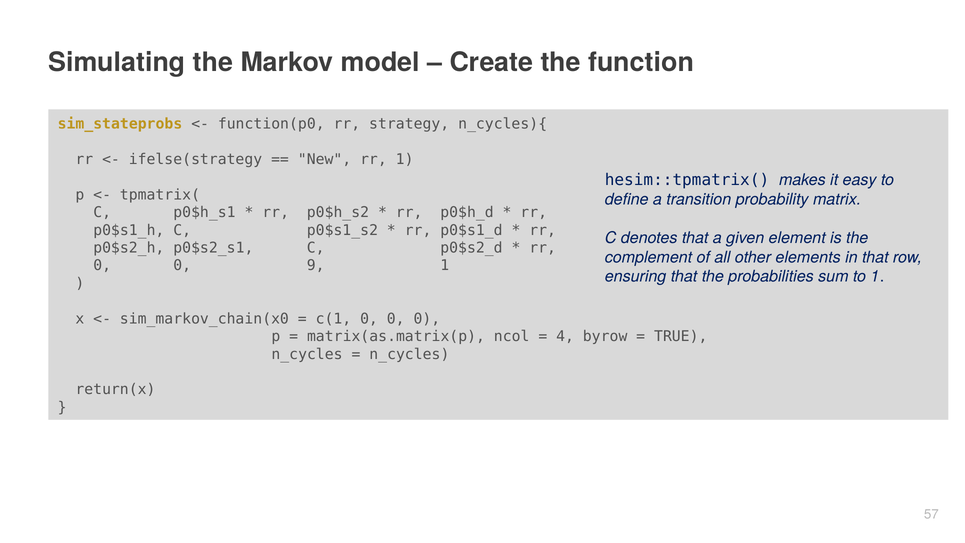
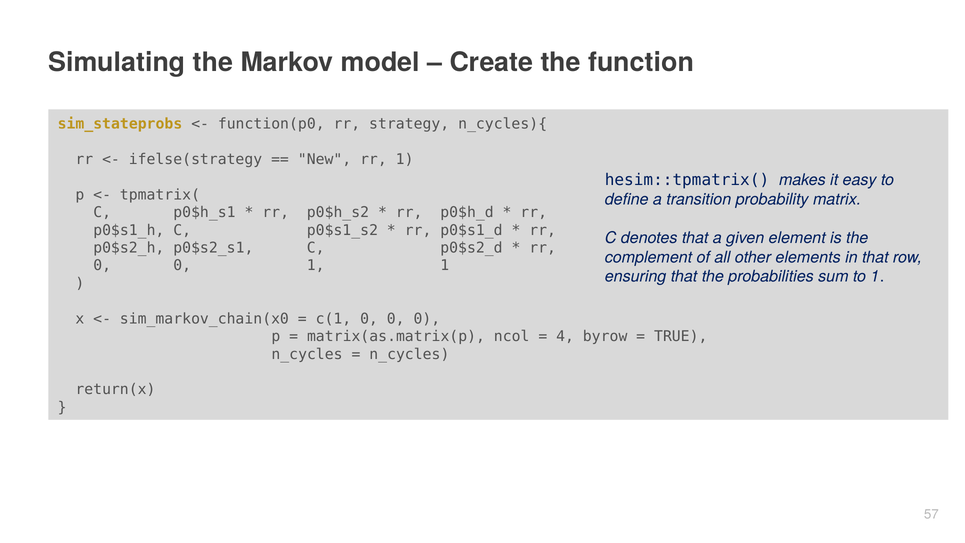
0 9: 9 -> 1
